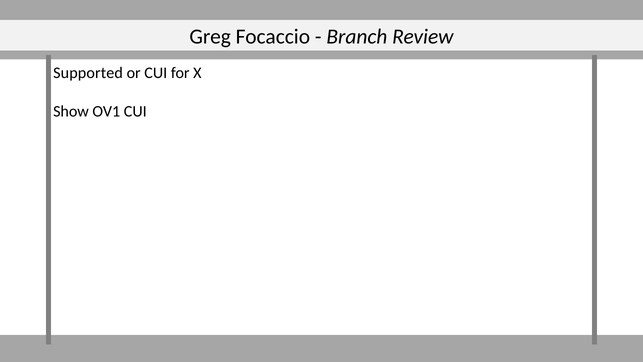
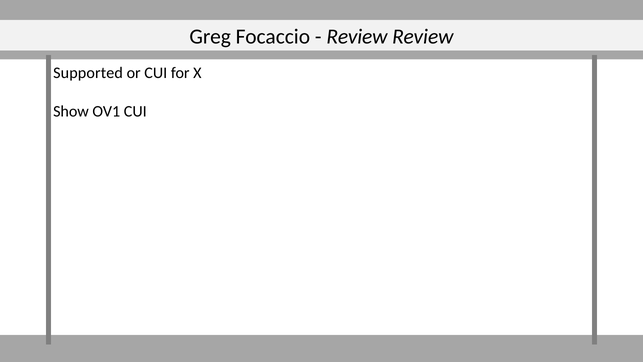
Branch at (357, 37): Branch -> Review
